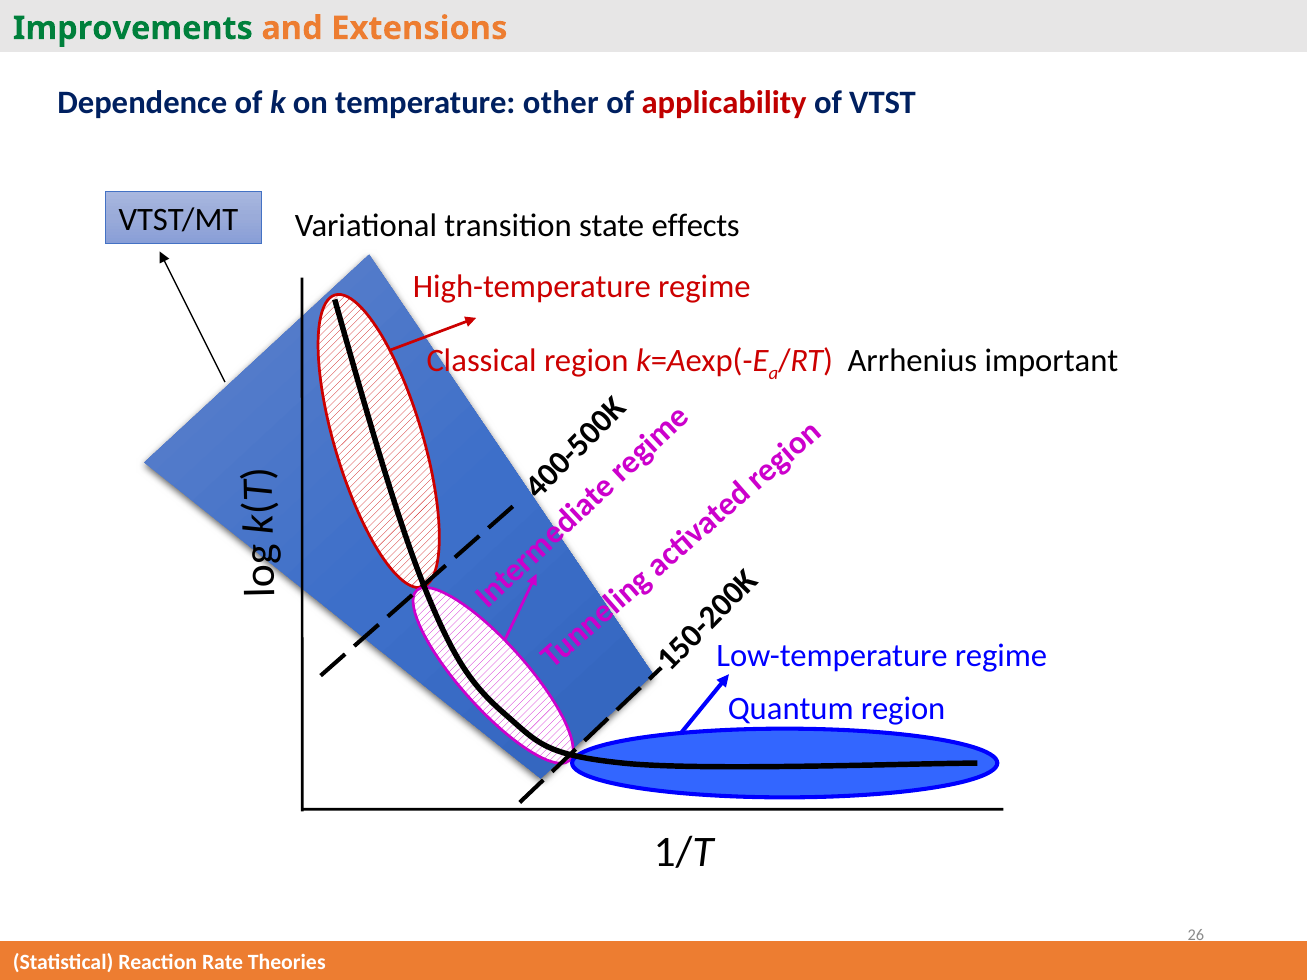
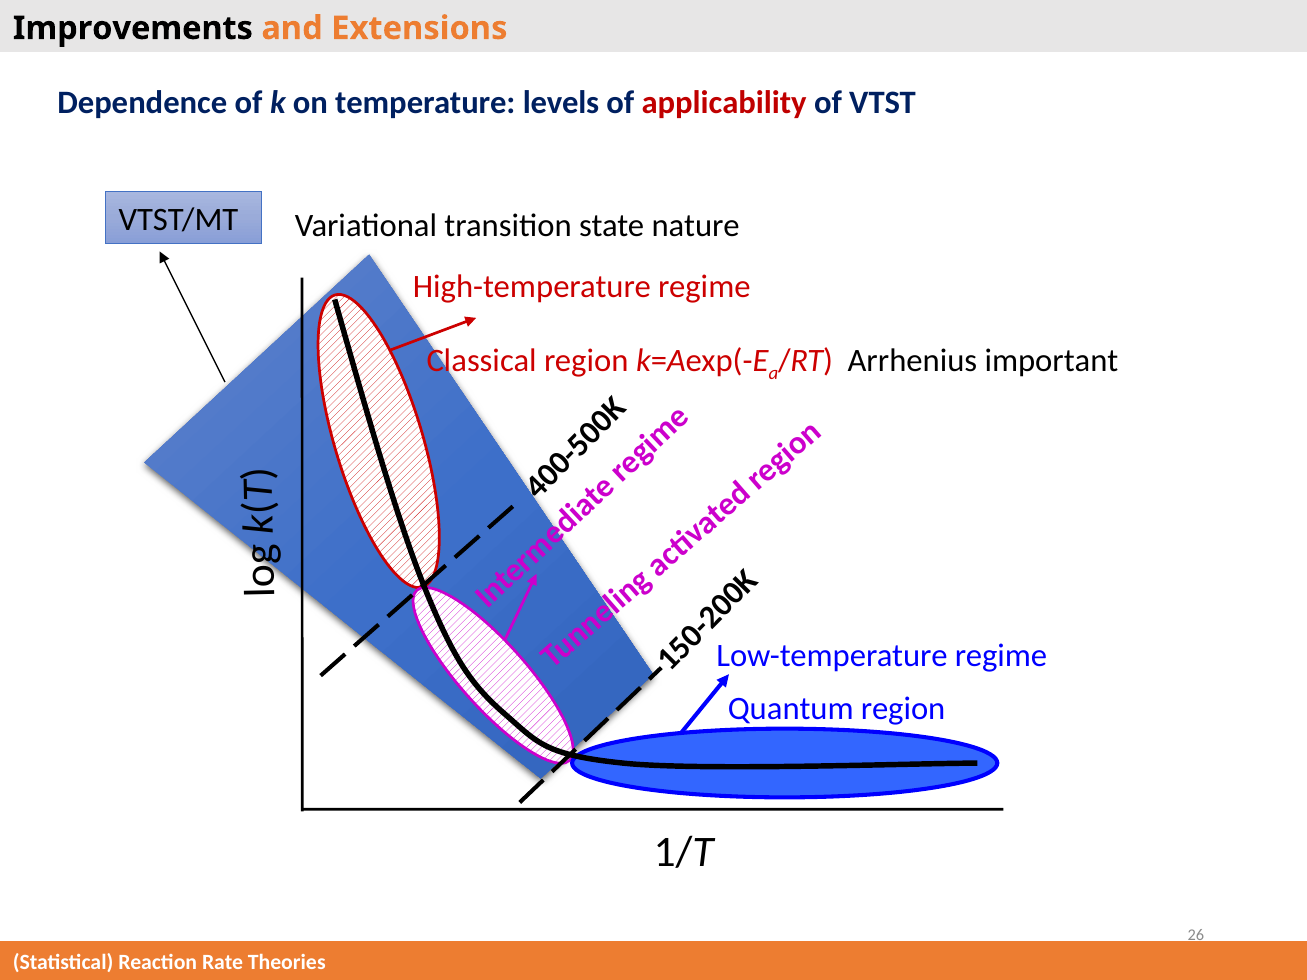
Improvements colour: green -> black
other: other -> levels
effects: effects -> nature
